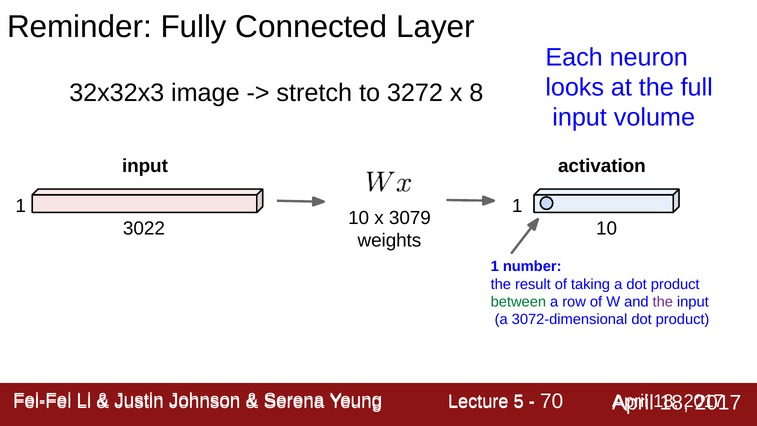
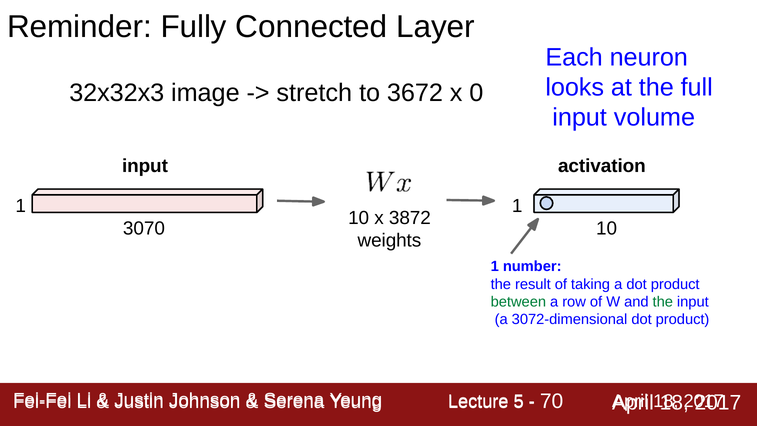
3272: 3272 -> 3672
8: 8 -> 0
3079: 3079 -> 3872
3022: 3022 -> 3070
the at (663, 302) colour: purple -> green
